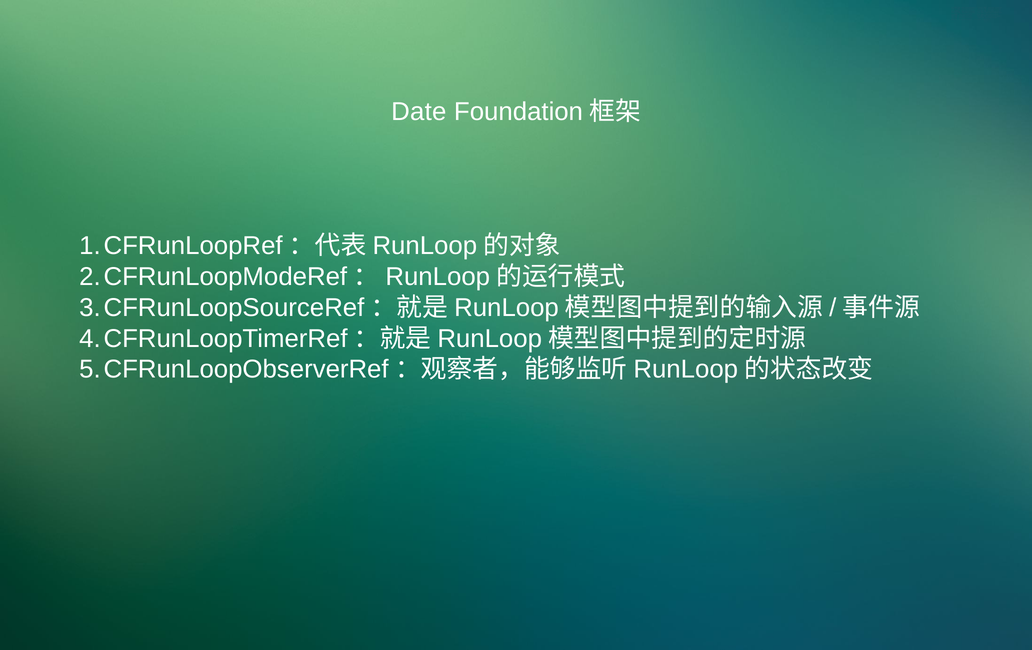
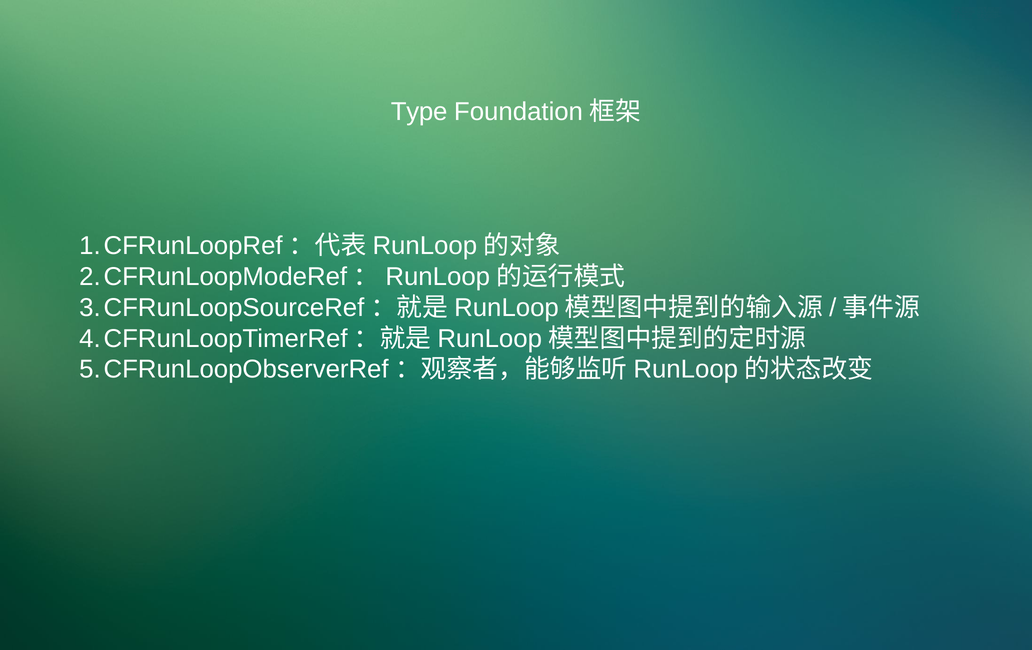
Date: Date -> Type
